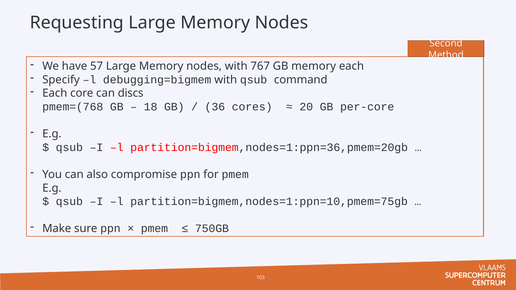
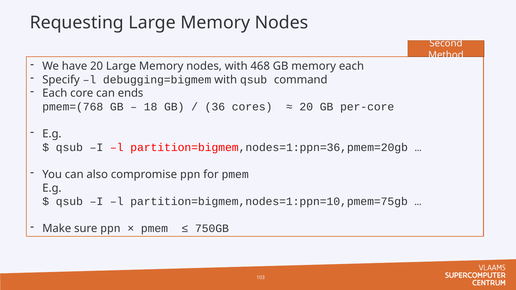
have 57: 57 -> 20
767: 767 -> 468
discs: discs -> ends
